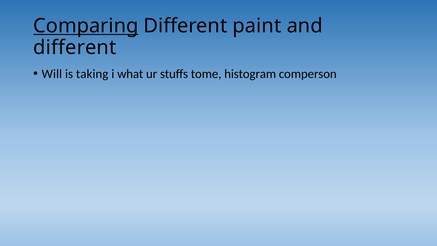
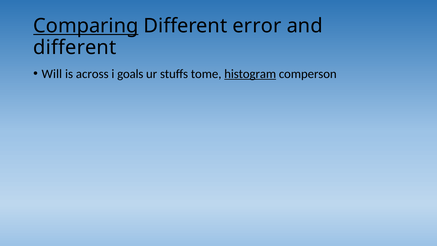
paint: paint -> error
taking: taking -> across
what: what -> goals
histogram underline: none -> present
